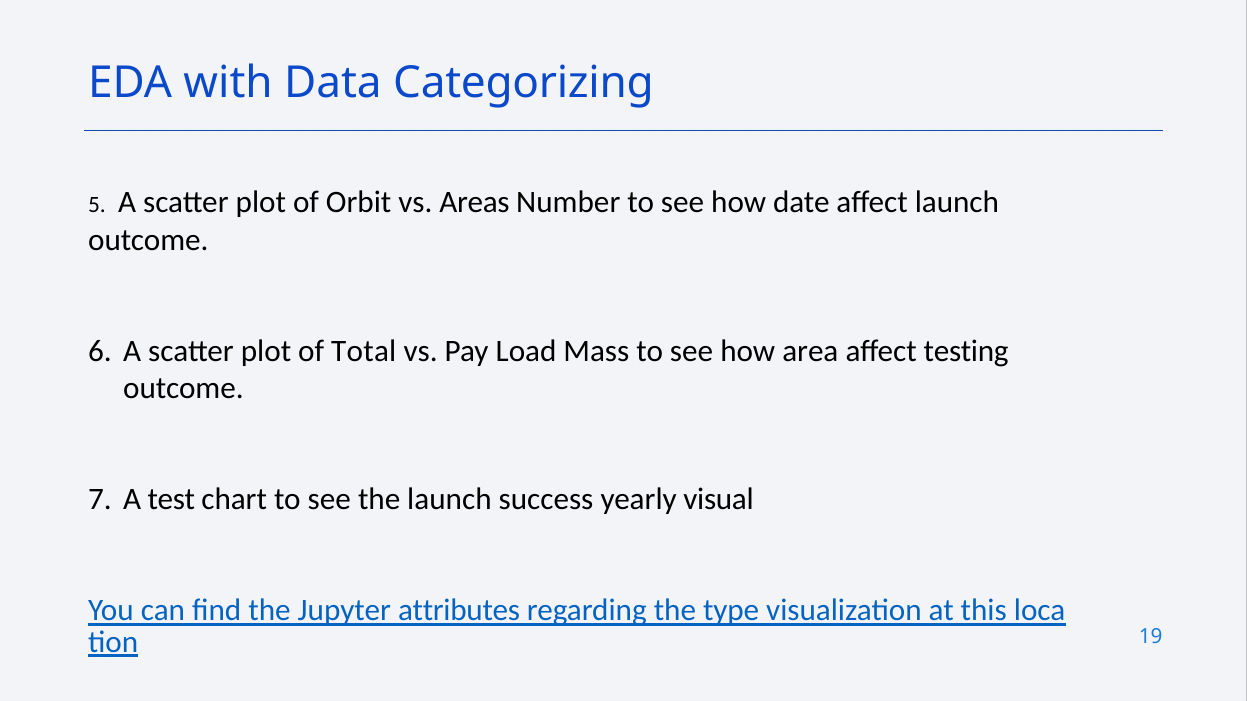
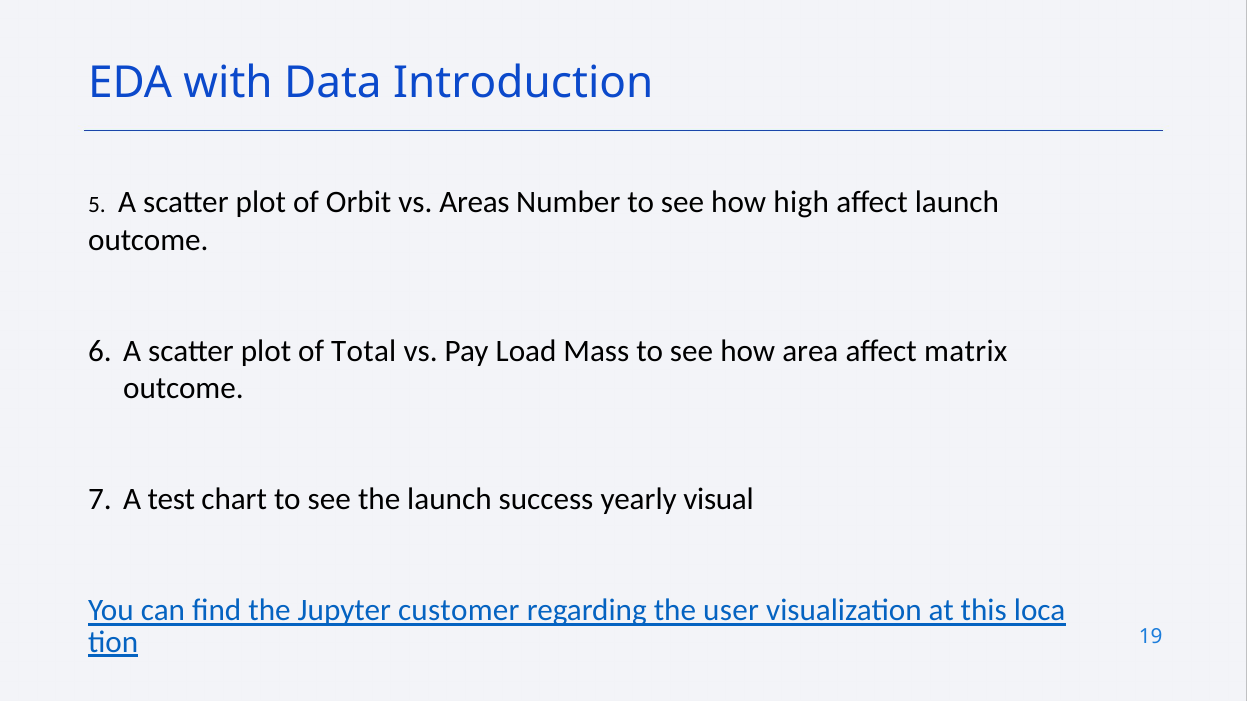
Categorizing: Categorizing -> Introduction
date: date -> high
testing: testing -> matrix
attributes: attributes -> customer
type: type -> user
